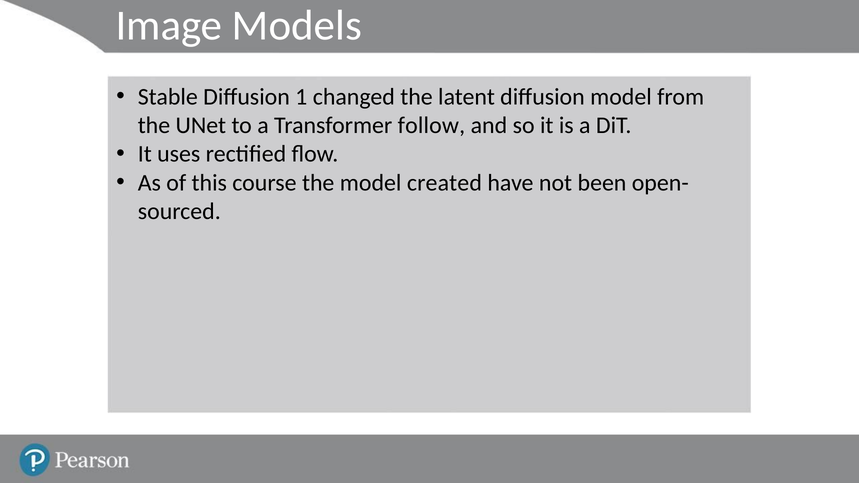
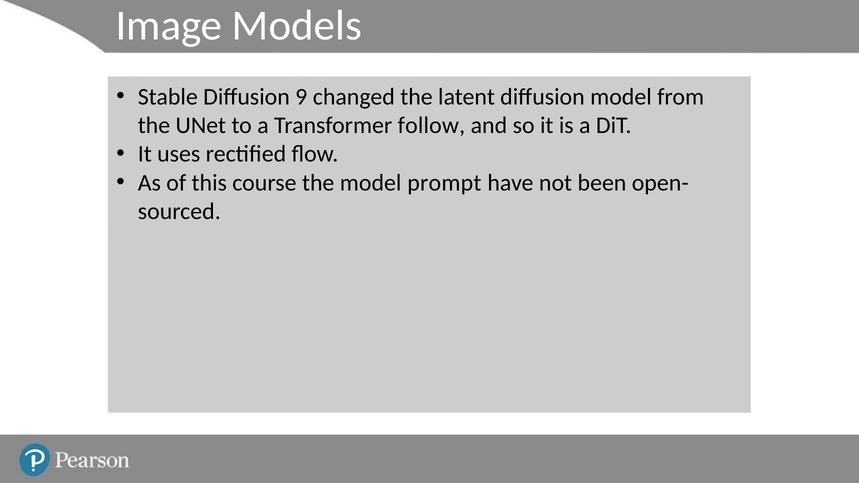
1: 1 -> 9
created: created -> prompt
